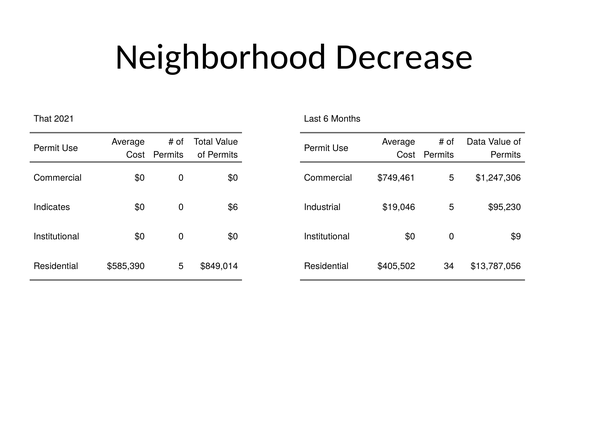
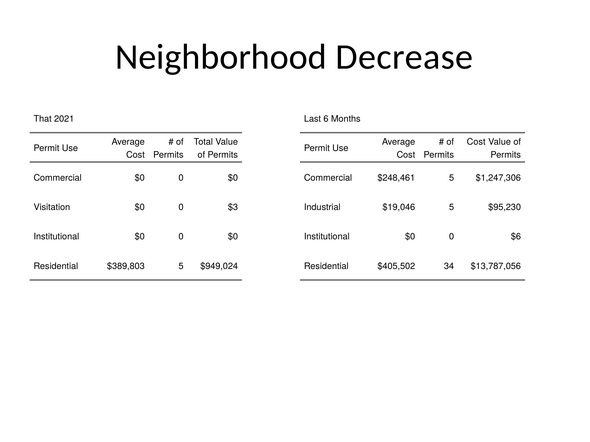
Data at (476, 142): Data -> Cost
$749,461: $749,461 -> $248,461
Indicates: Indicates -> Visitation
$6: $6 -> $3
$9: $9 -> $6
$585,390: $585,390 -> $389,803
$849,014: $849,014 -> $949,024
